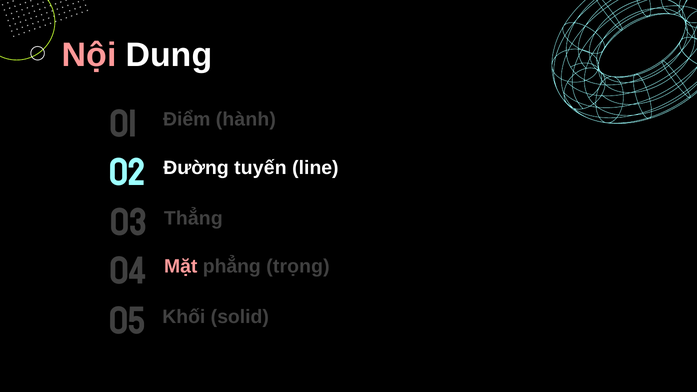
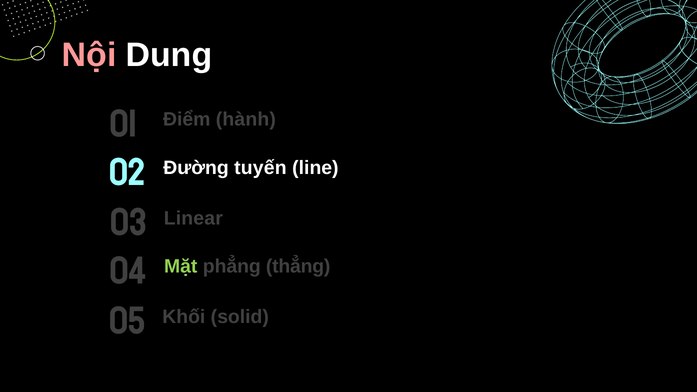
Thẳng: Thẳng -> Linear
Mặt colour: pink -> light green
trọng: trọng -> thẳng
